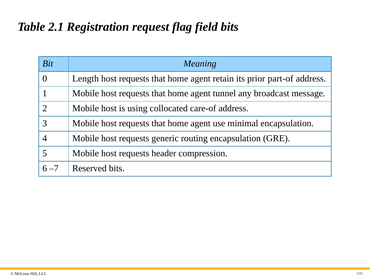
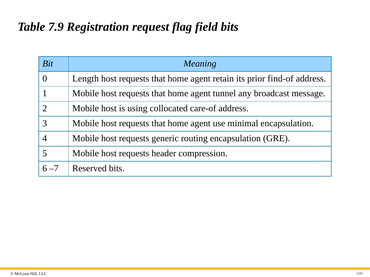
2.1: 2.1 -> 7.9
part-of: part-of -> find-of
